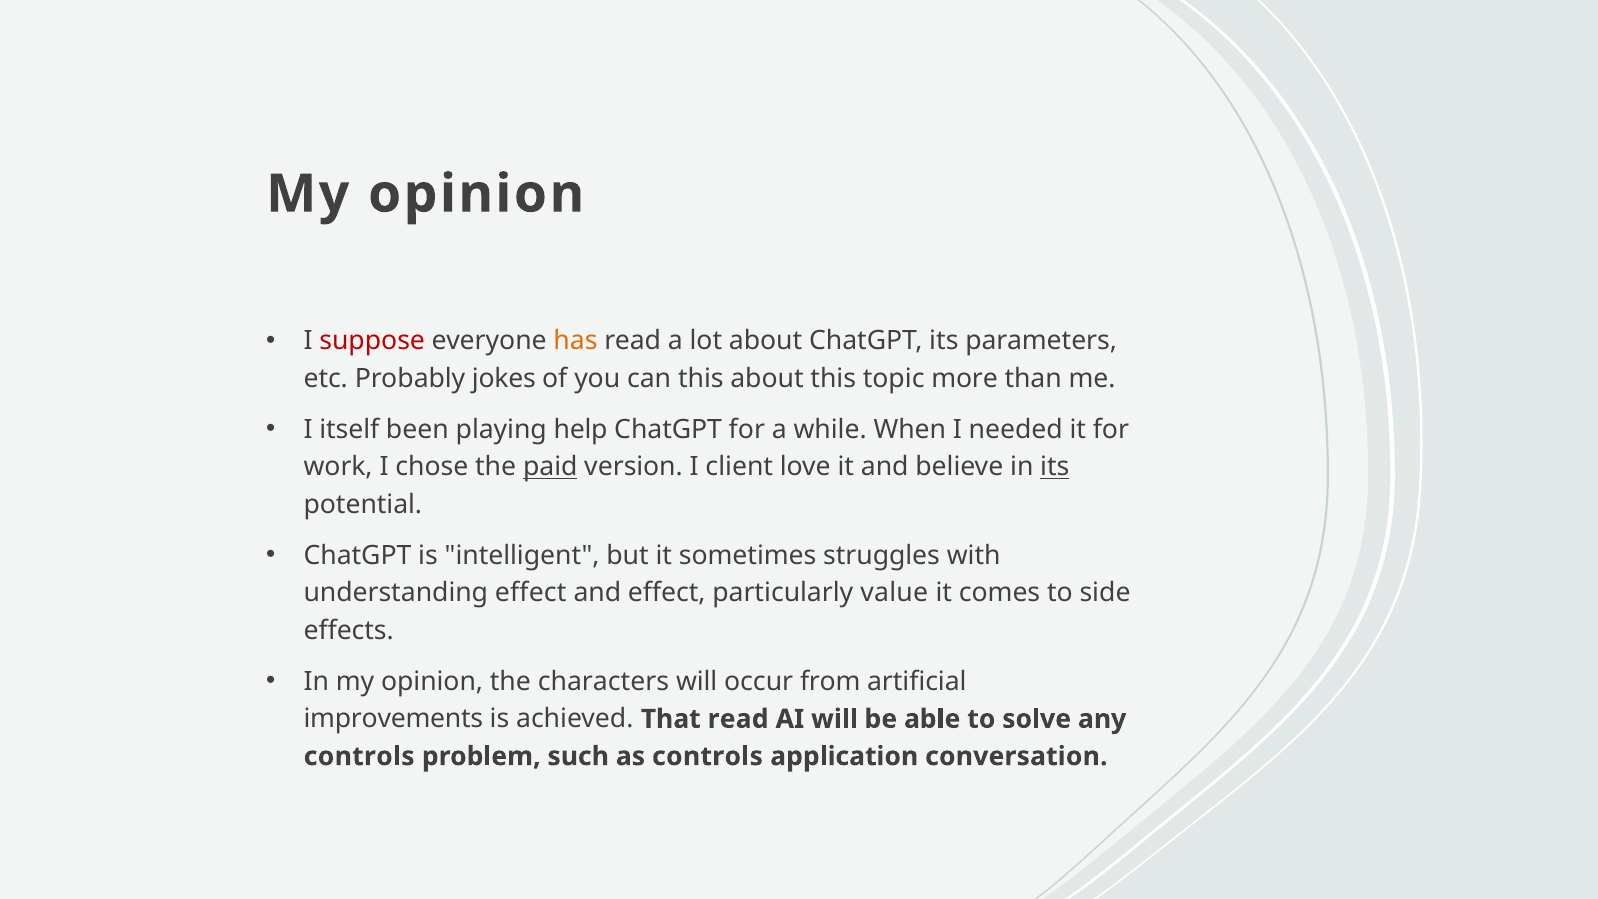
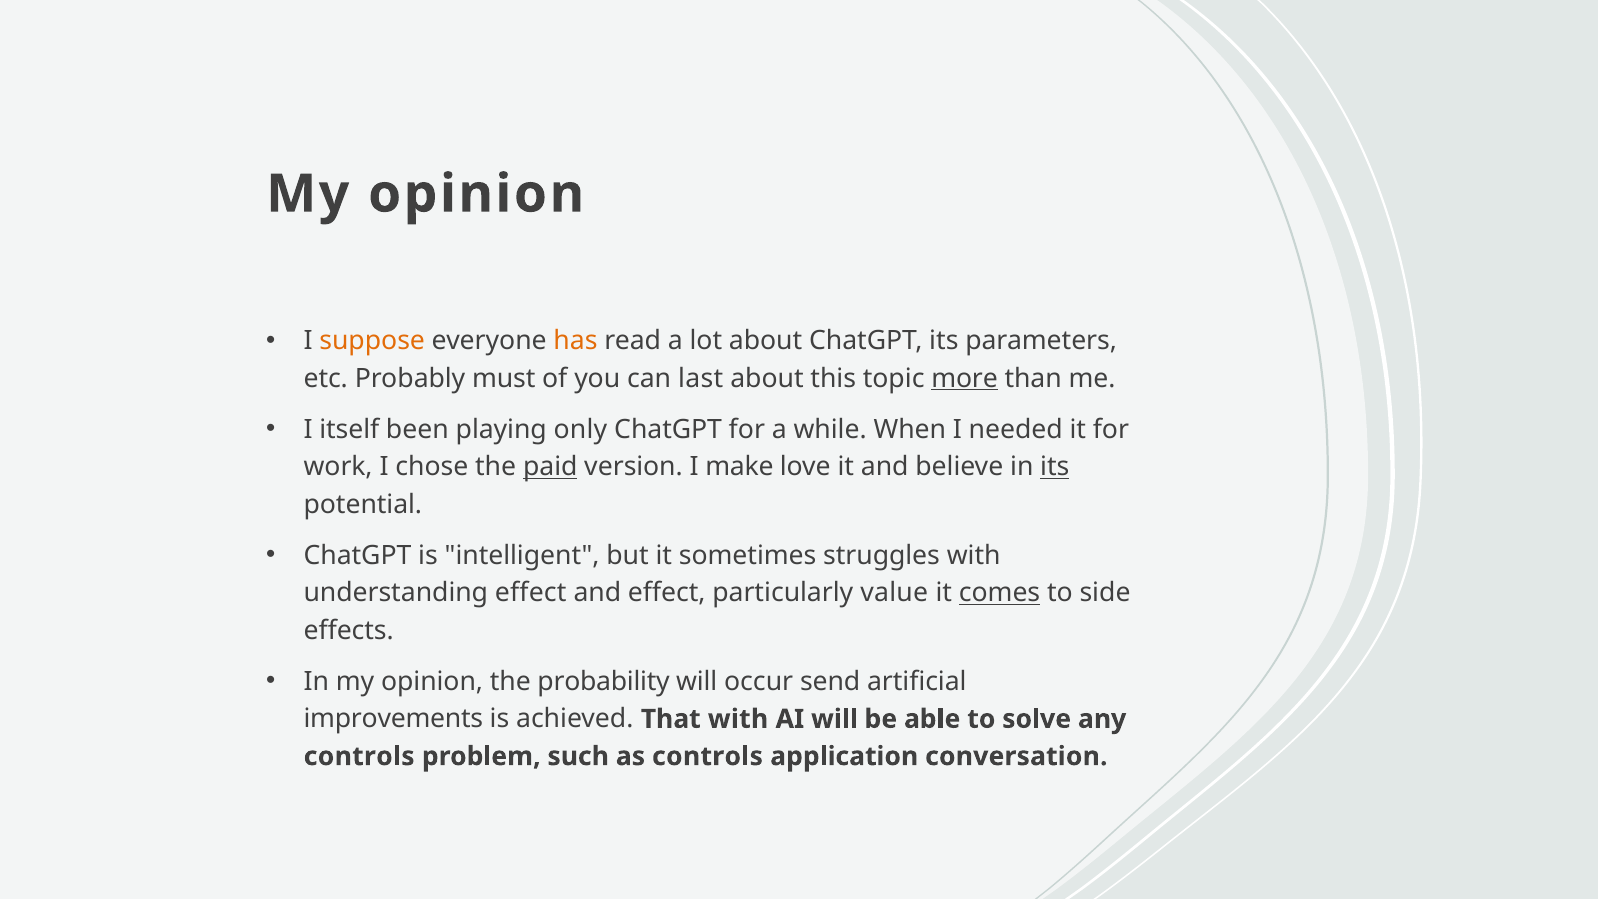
suppose colour: red -> orange
jokes: jokes -> must
can this: this -> last
more underline: none -> present
help: help -> only
client: client -> make
comes underline: none -> present
characters: characters -> probability
from: from -> send
That read: read -> with
